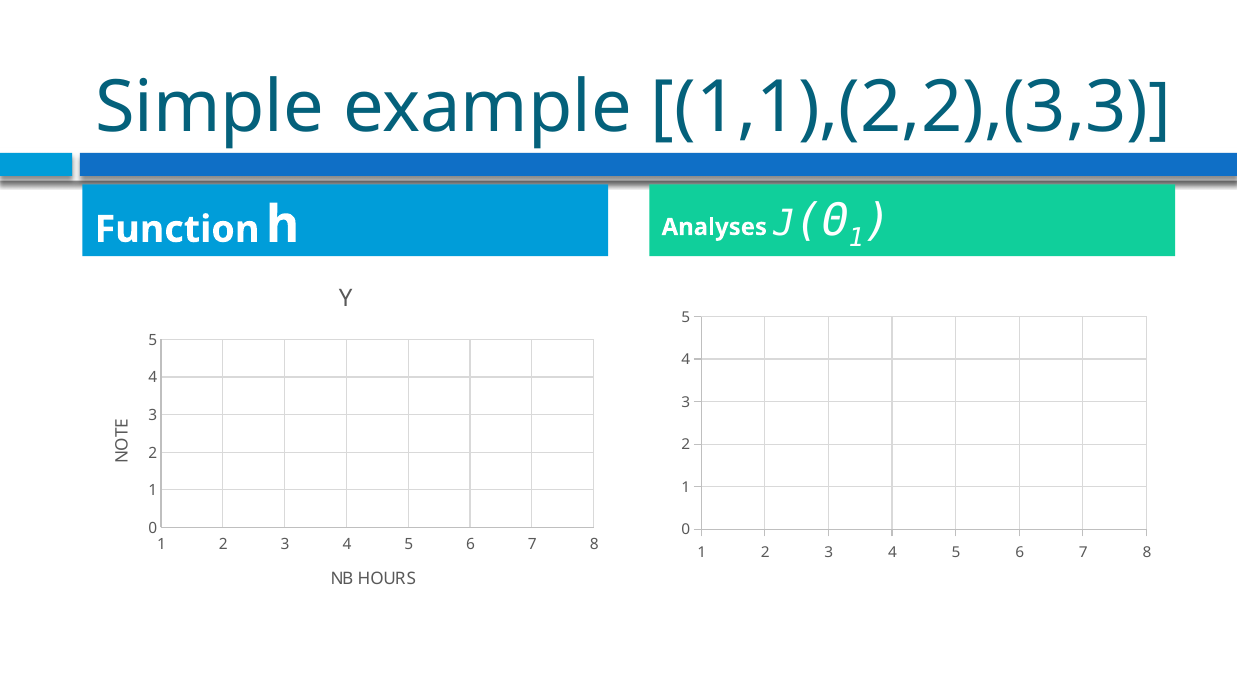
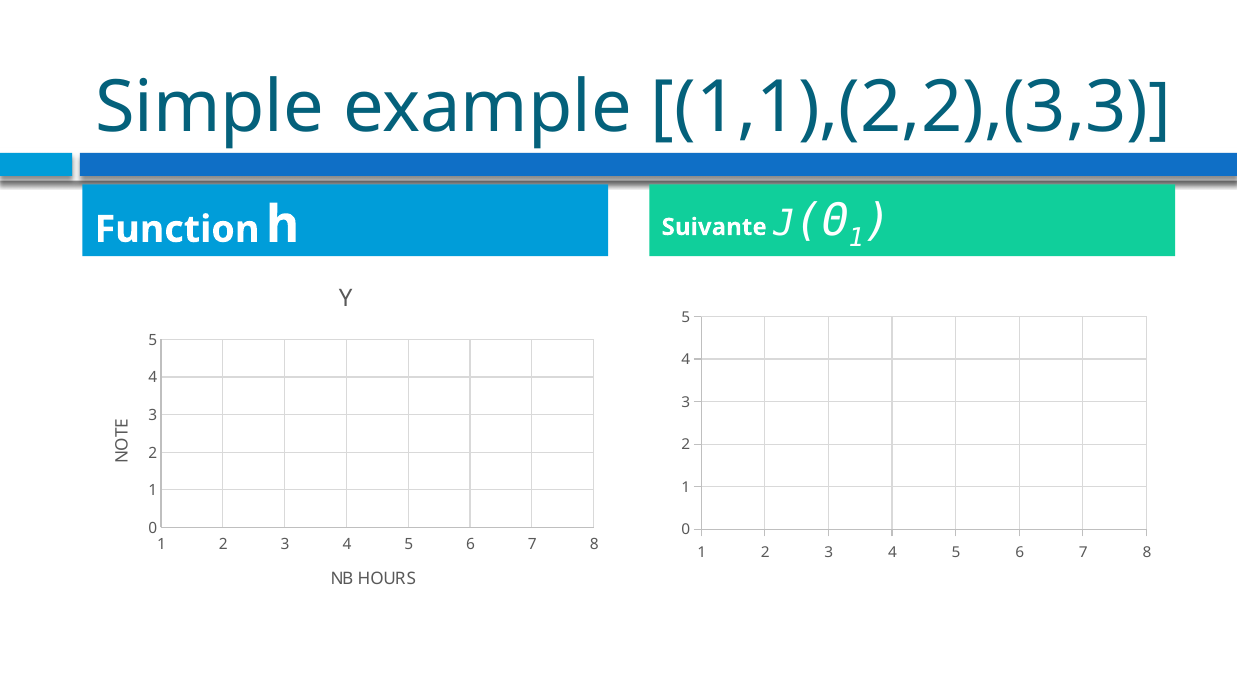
Analyses: Analyses -> Suivante
